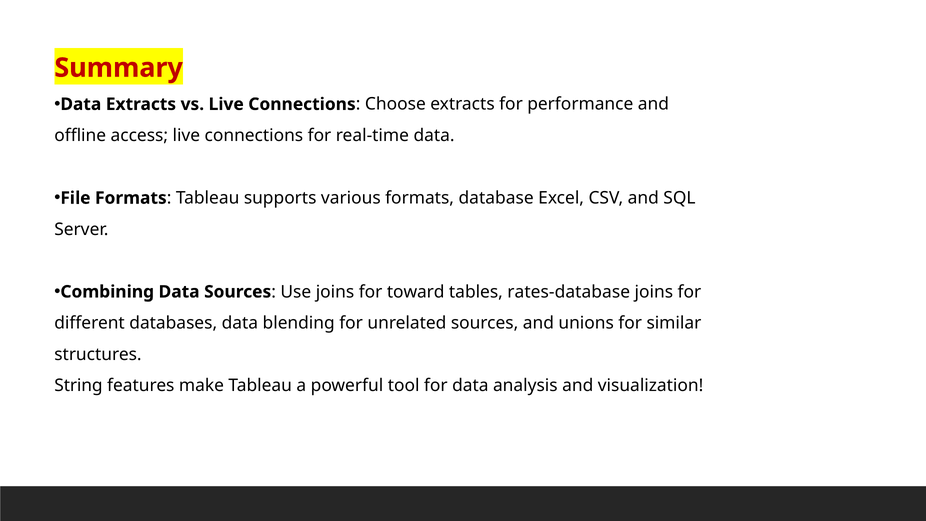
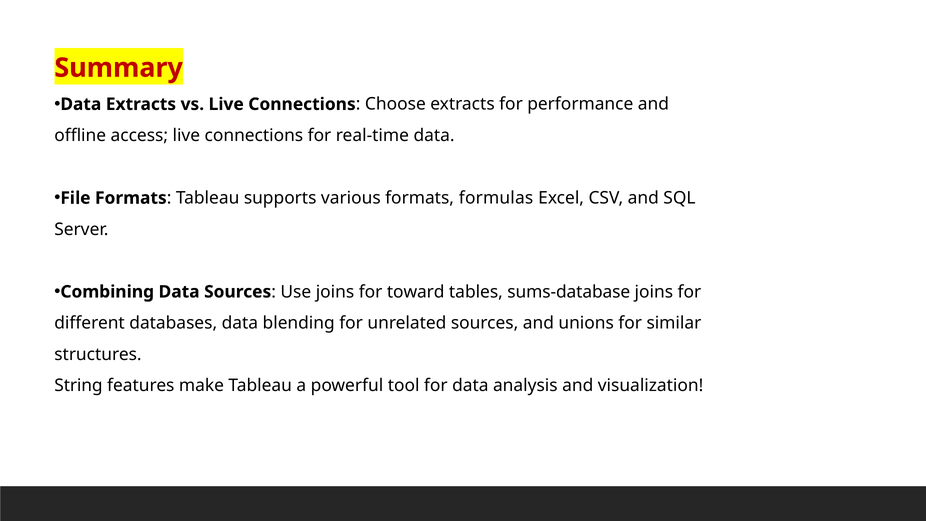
database: database -> formulas
rates-database: rates-database -> sums-database
